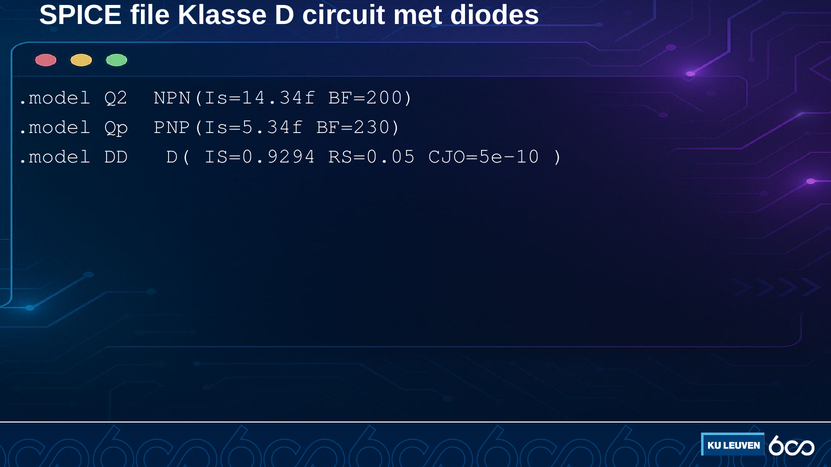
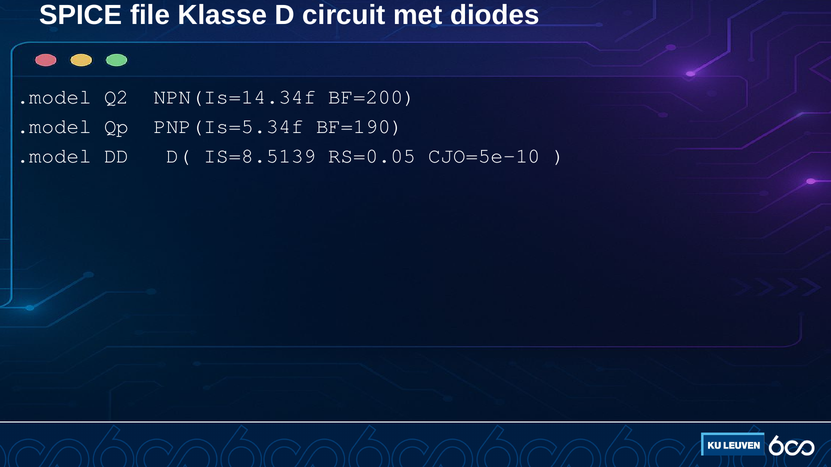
BF=230: BF=230 -> BF=190
IS=0.9294: IS=0.9294 -> IS=8.5139
